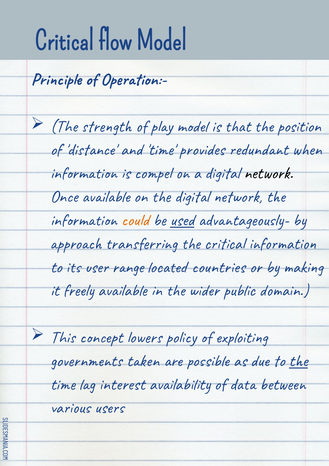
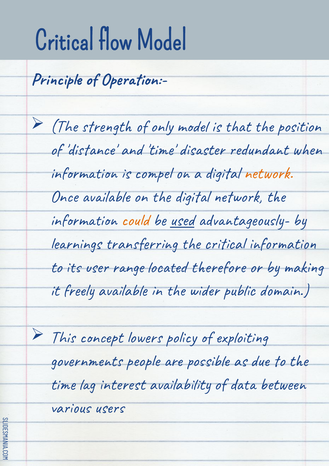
play: play -> only
provides: provides -> disaster
network at (268, 173) colour: black -> orange
approach: approach -> learnings
countries: countries -> therefore
taken: taken -> people
the at (298, 360) underline: present -> none
